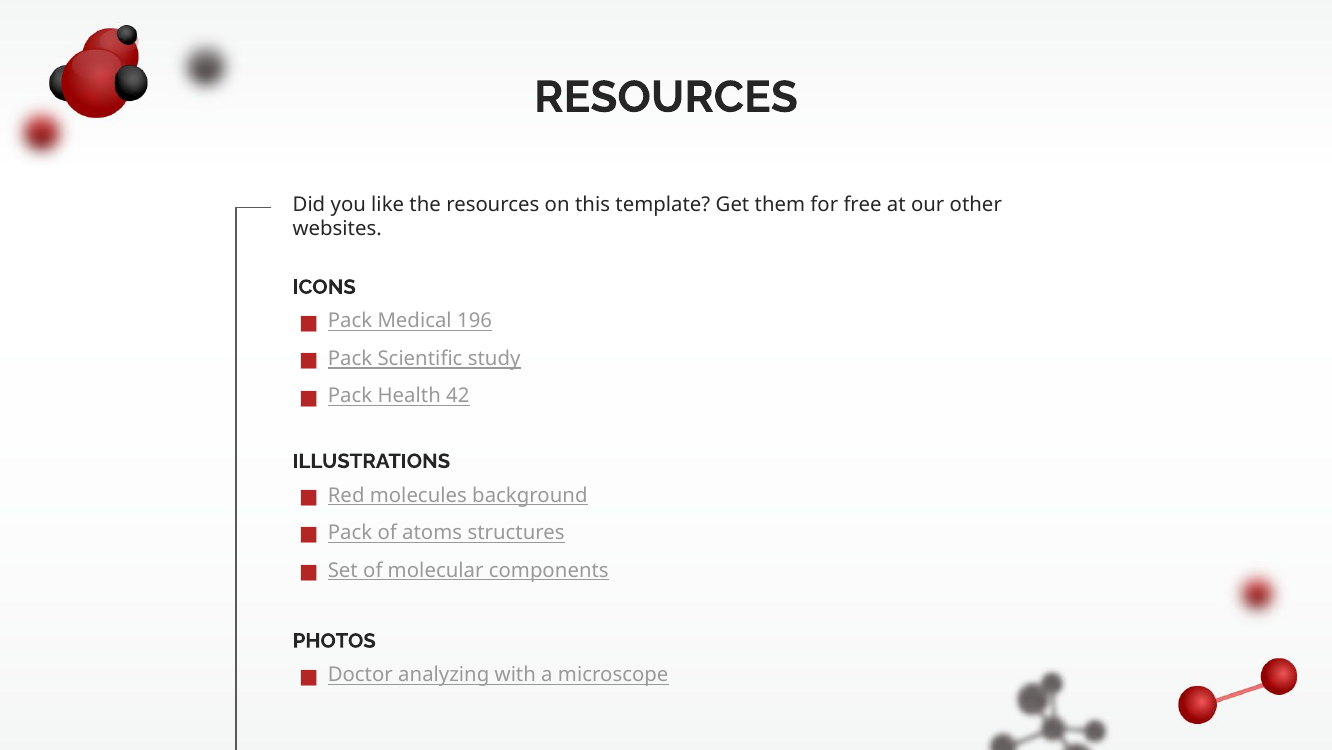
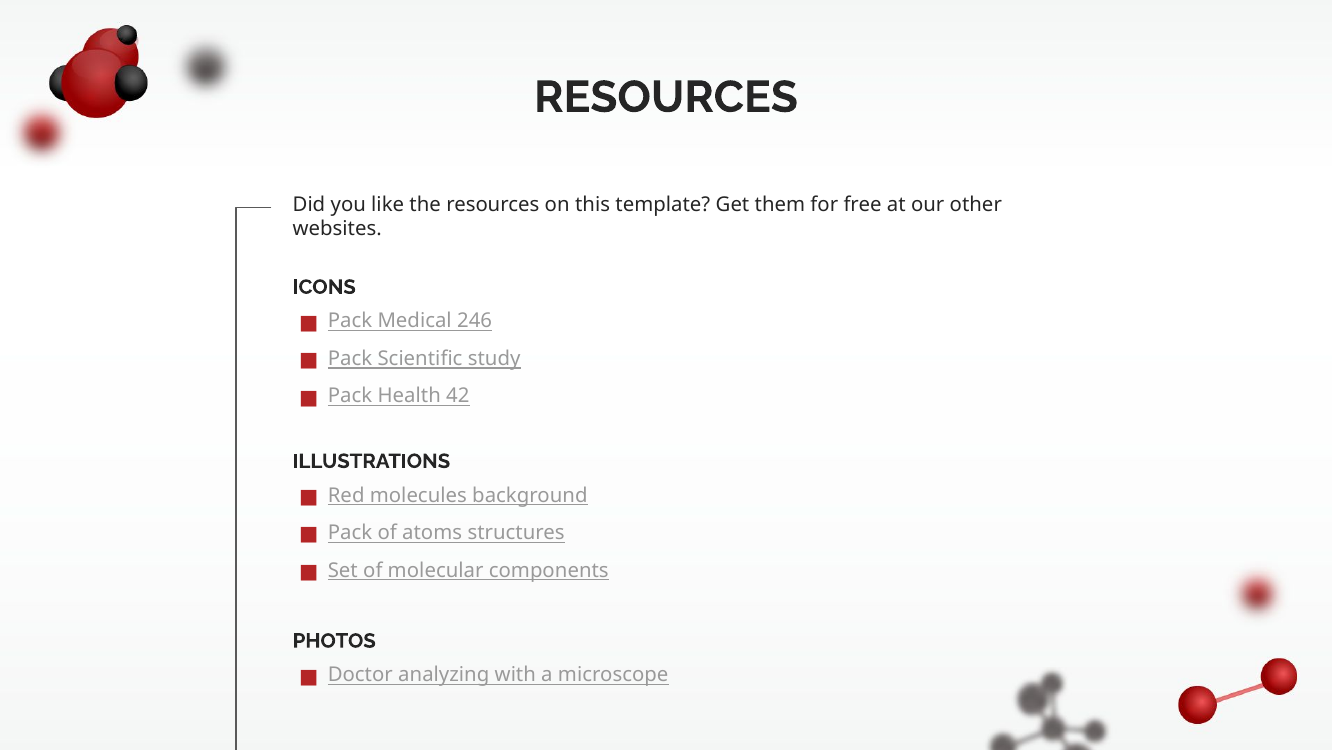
196: 196 -> 246
